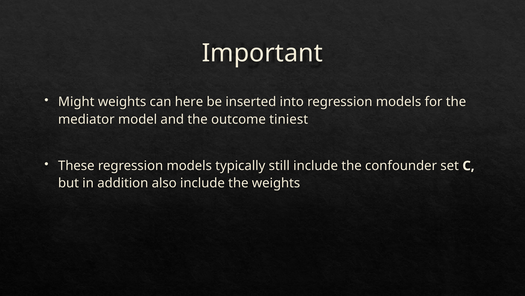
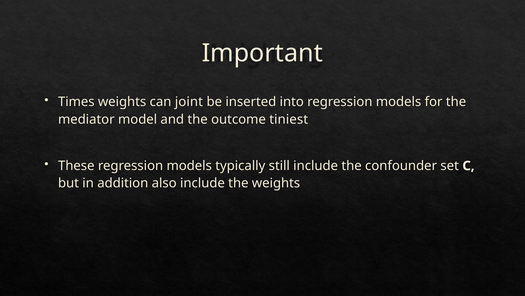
Might: Might -> Times
here: here -> joint
